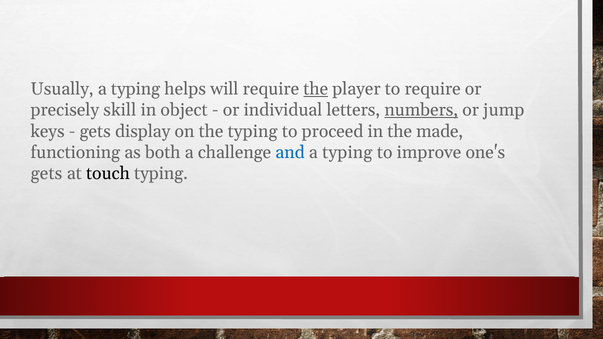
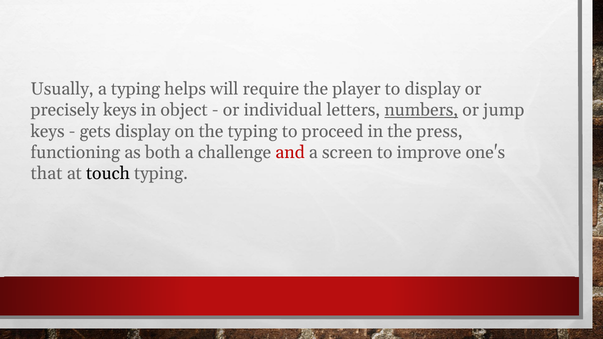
the at (316, 89) underline: present -> none
to require: require -> display
precisely skill: skill -> keys
made: made -> press
and colour: blue -> red
typing at (347, 152): typing -> screen
gets at (47, 174): gets -> that
